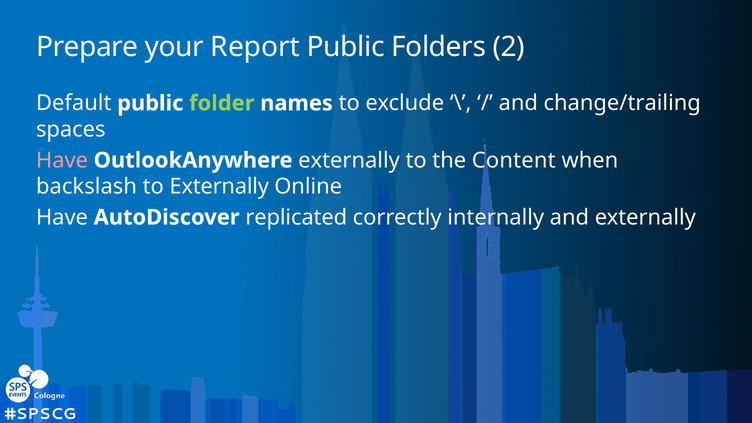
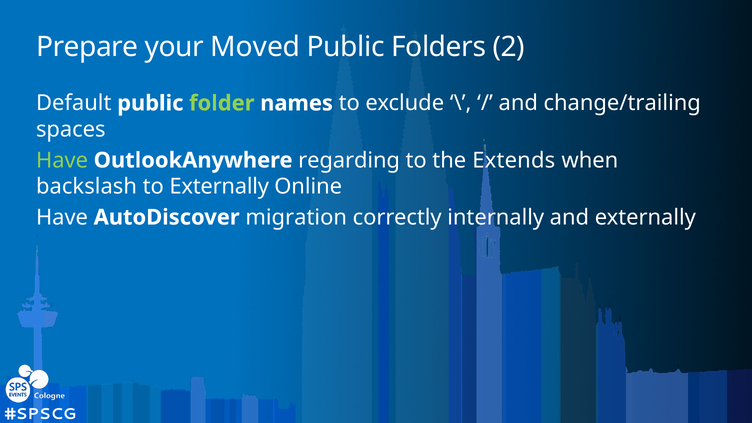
Report: Report -> Moved
Have at (62, 160) colour: pink -> light green
OutlookAnywhere externally: externally -> regarding
Content: Content -> Extends
replicated: replicated -> migration
